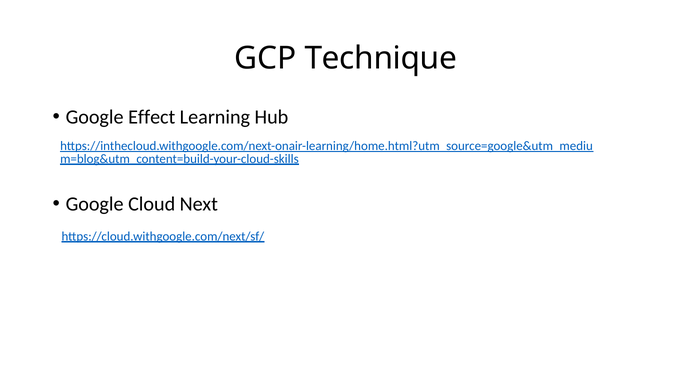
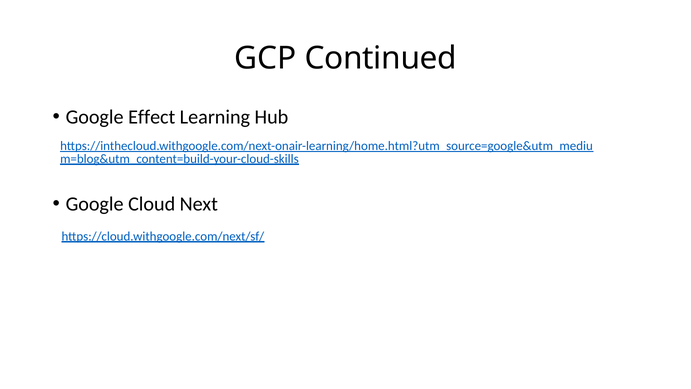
Technique: Technique -> Continued
